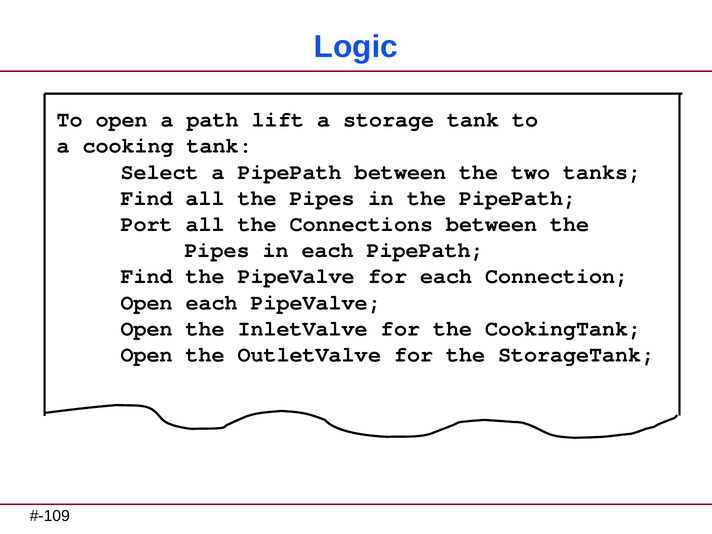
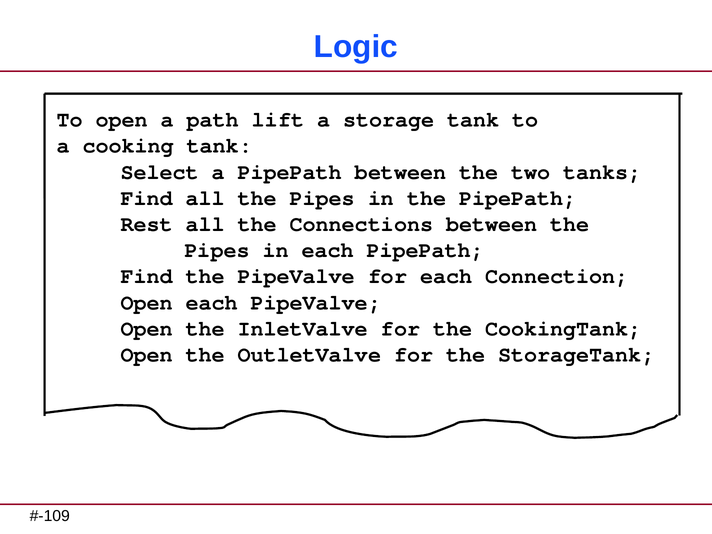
Port: Port -> Rest
